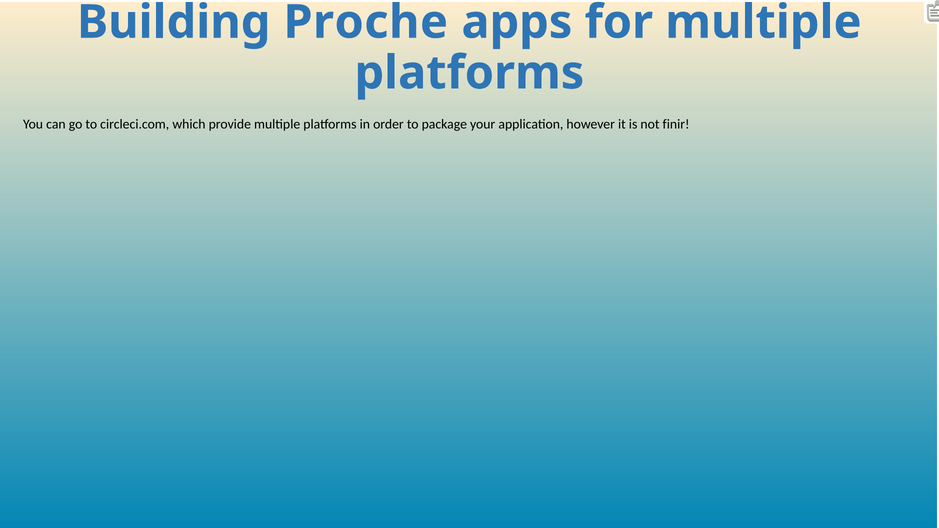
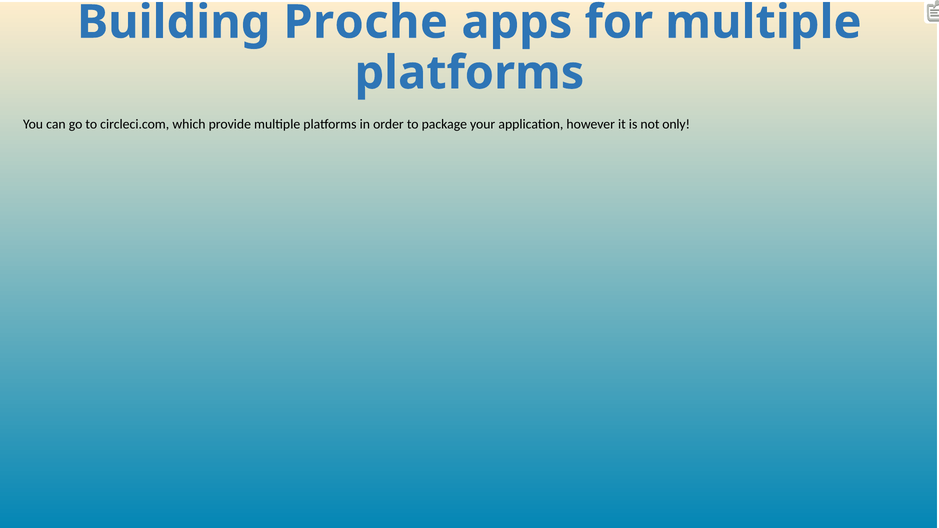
finir: finir -> only
